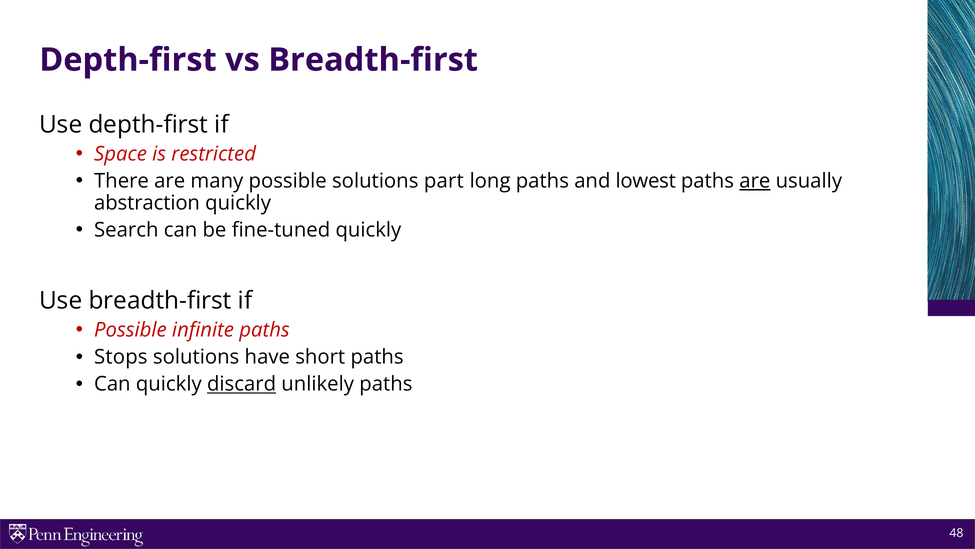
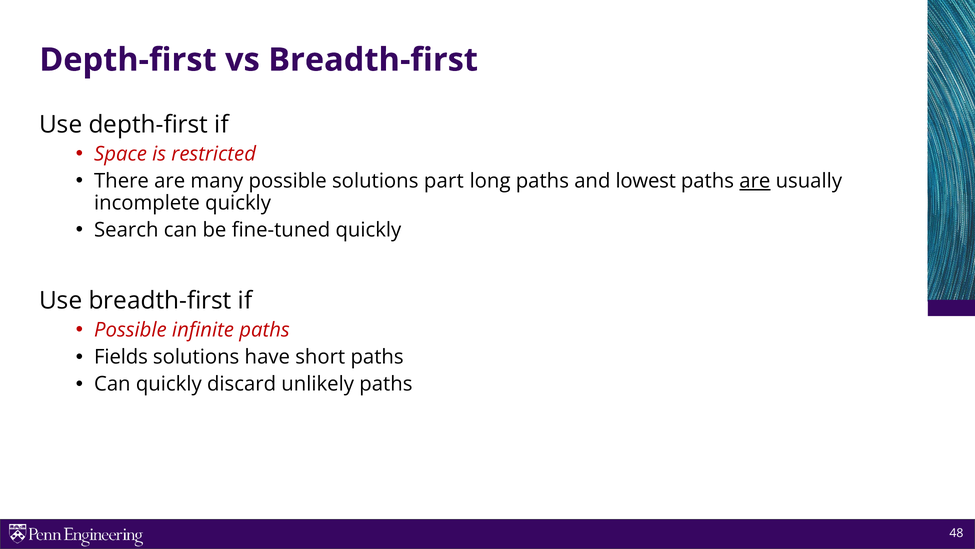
abstraction: abstraction -> incomplete
Stops: Stops -> Fields
discard underline: present -> none
